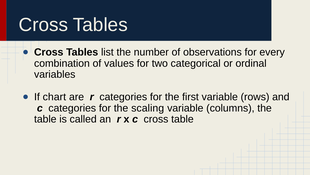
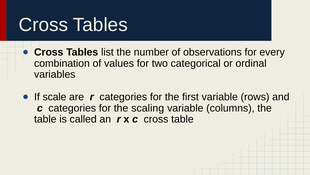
chart: chart -> scale
